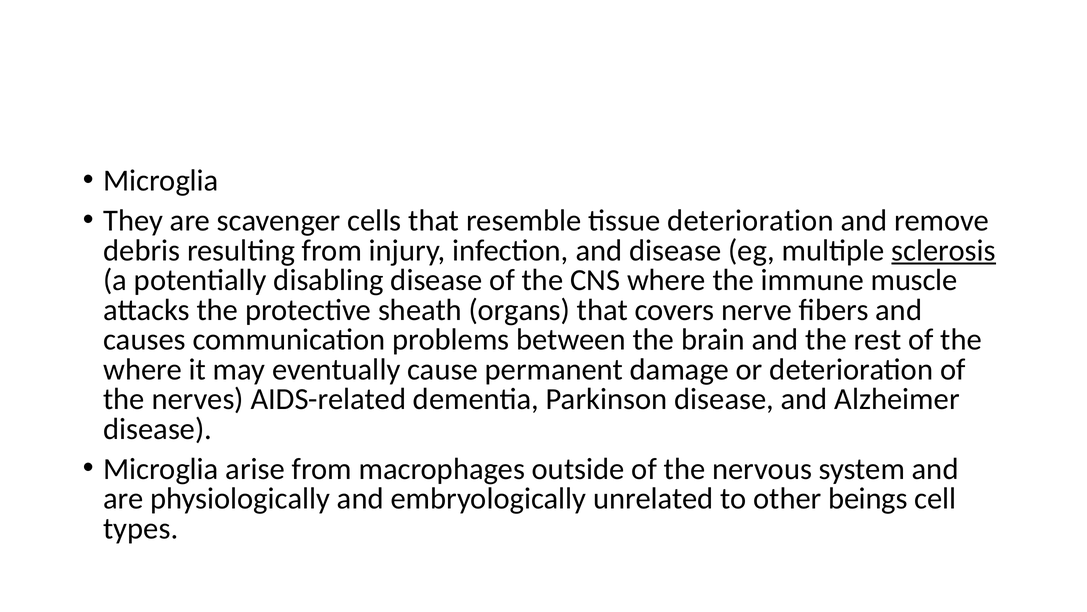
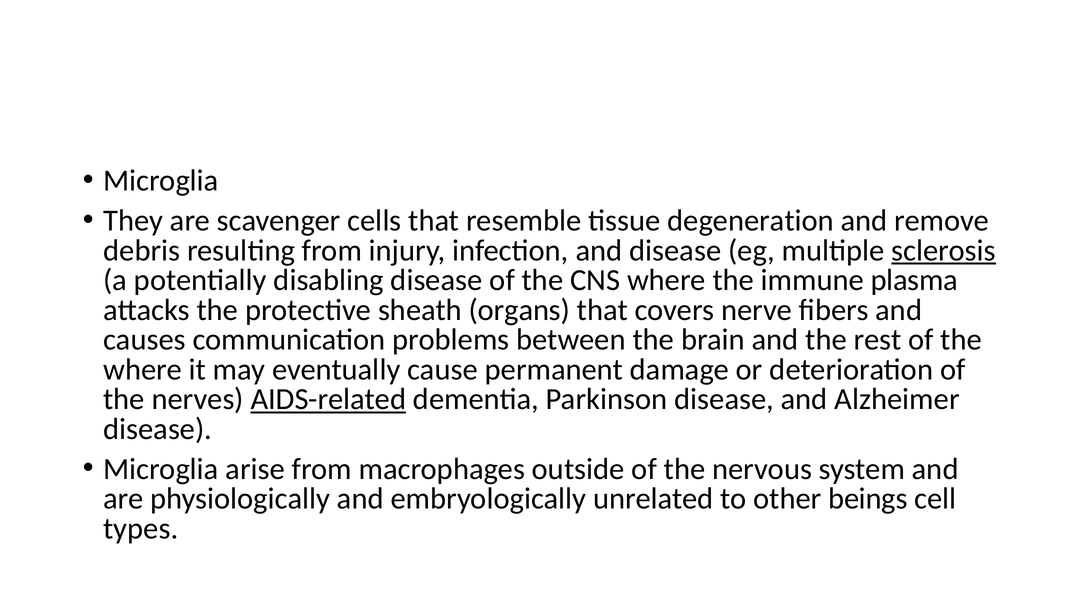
tissue deterioration: deterioration -> degeneration
muscle: muscle -> plasma
AIDS-related underline: none -> present
